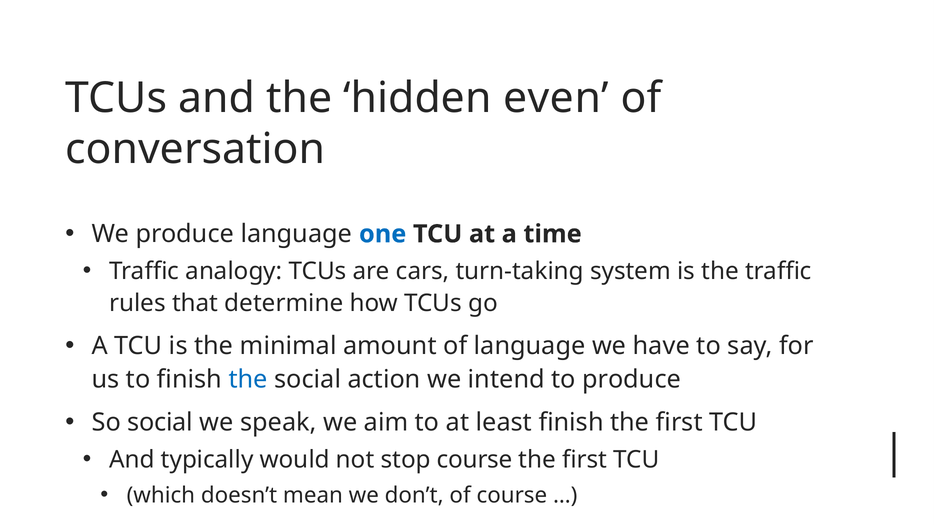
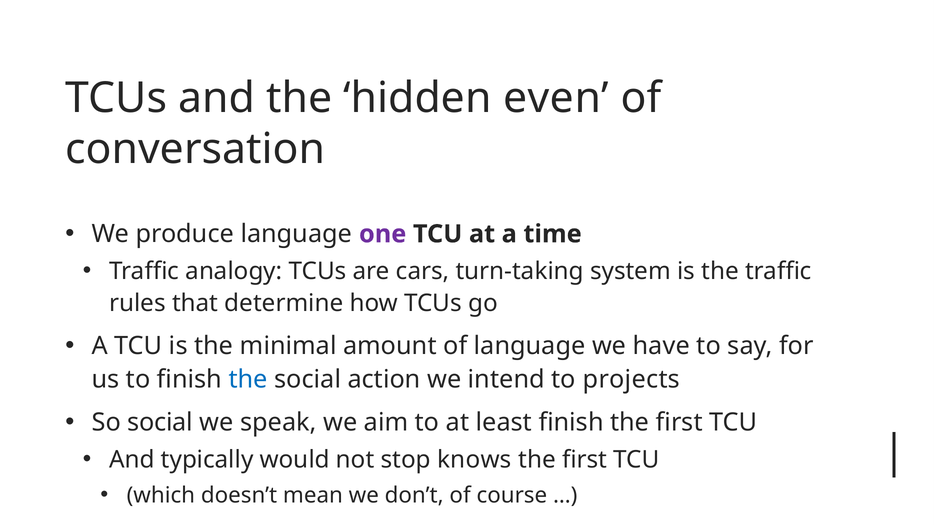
one colour: blue -> purple
to produce: produce -> projects
stop course: course -> knows
